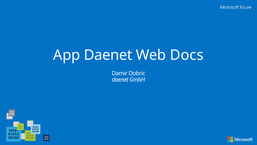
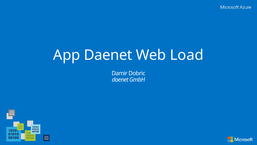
Docs: Docs -> Load
